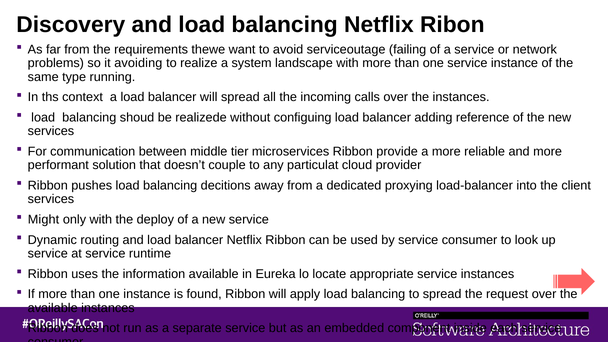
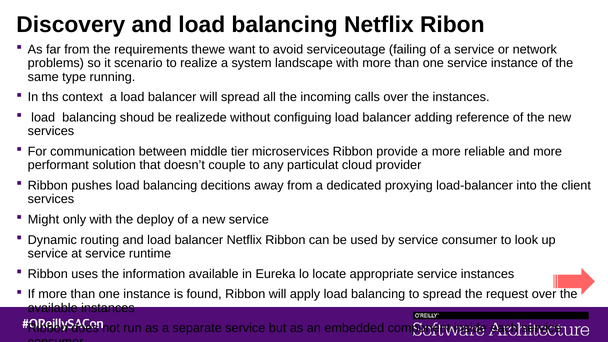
avoiding: avoiding -> scenario
